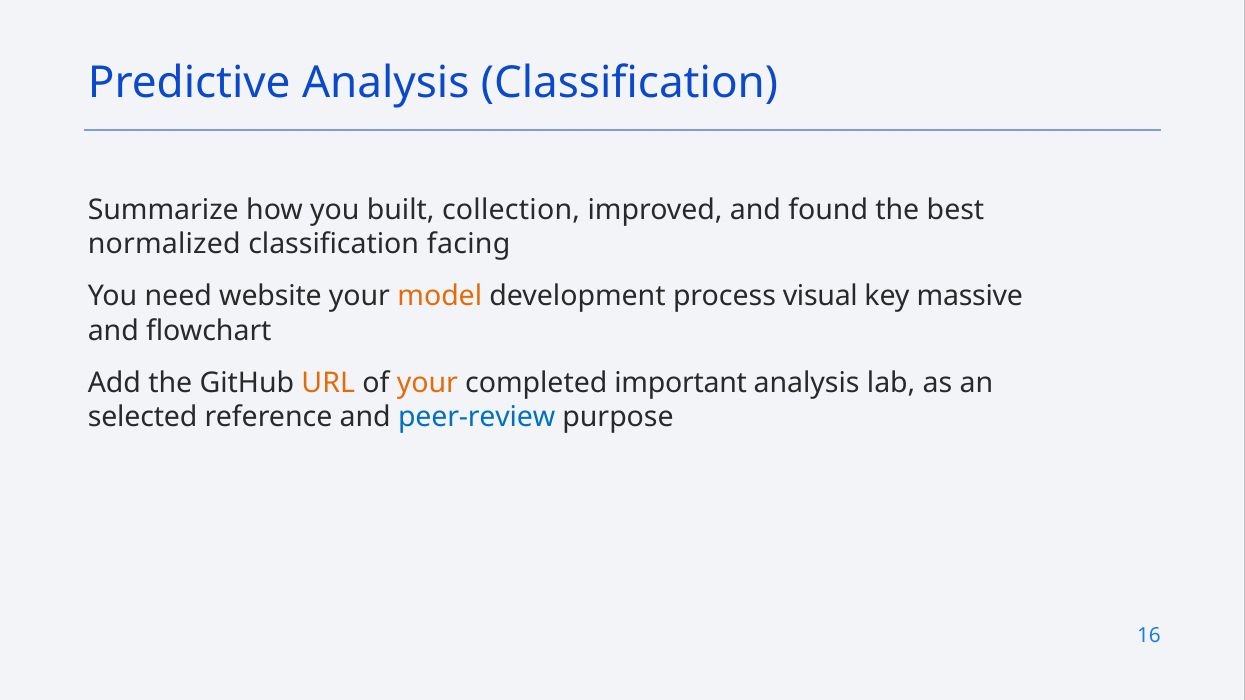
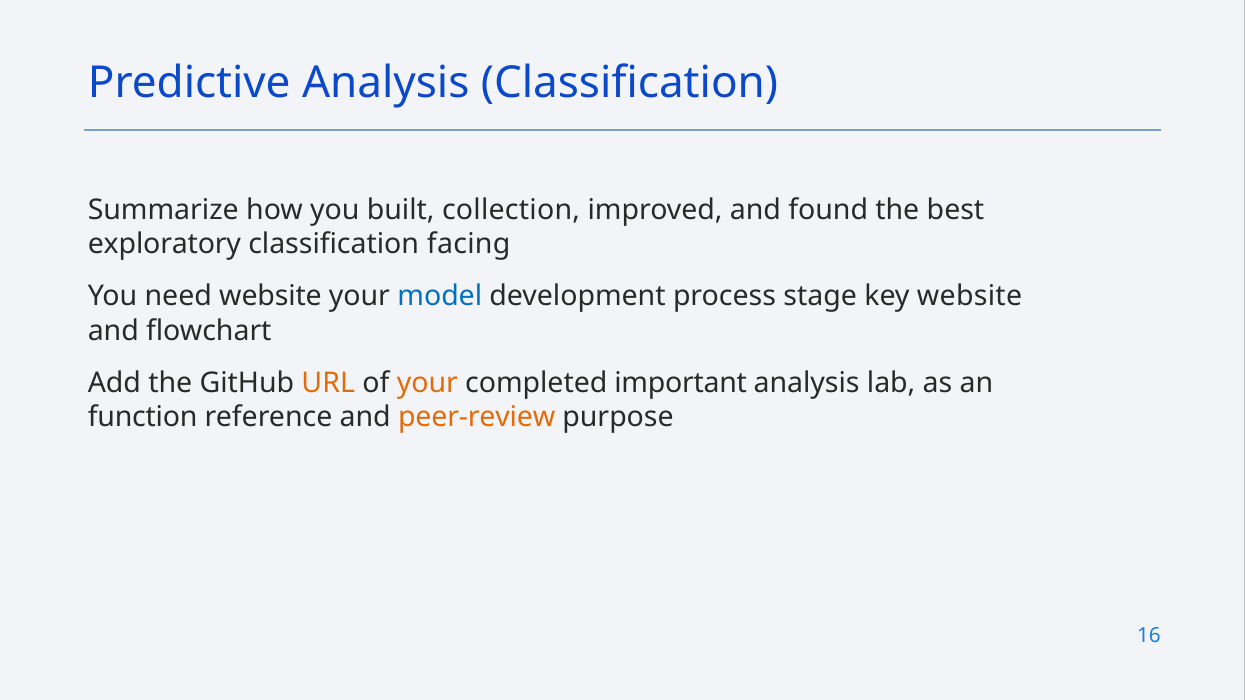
normalized: normalized -> exploratory
model colour: orange -> blue
visual: visual -> stage
key massive: massive -> website
selected: selected -> function
peer-review colour: blue -> orange
